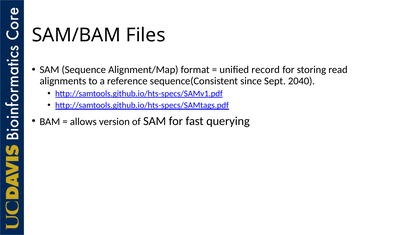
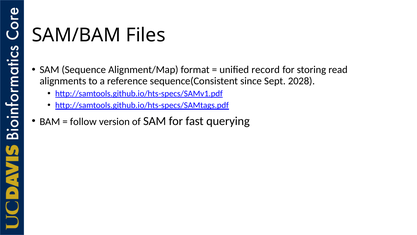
2040: 2040 -> 2028
allows: allows -> follow
